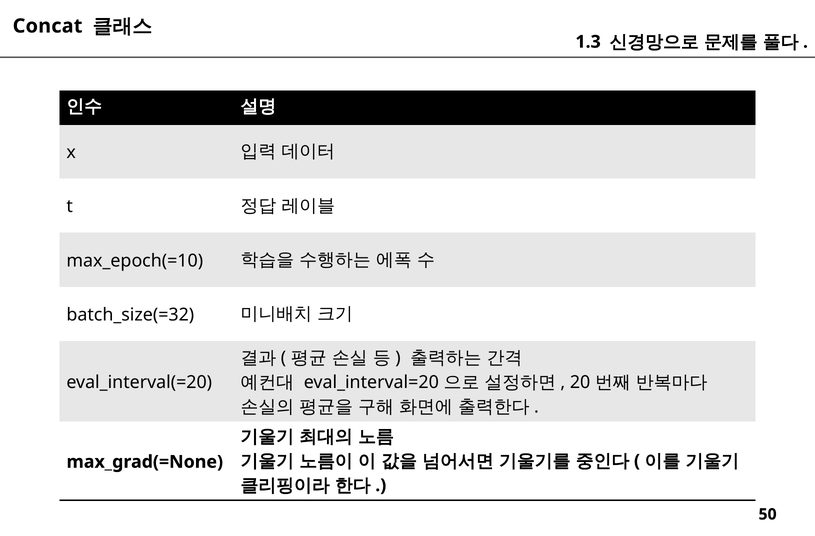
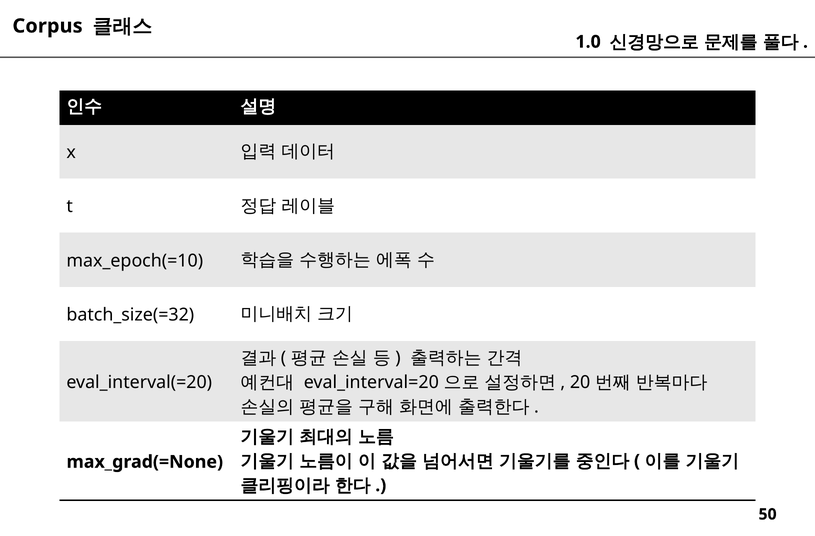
Concat: Concat -> Corpus
1.3: 1.3 -> 1.0
